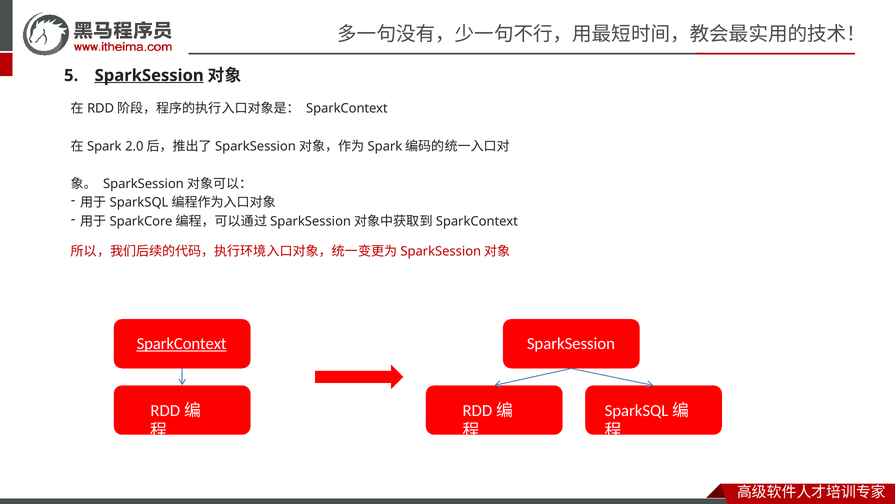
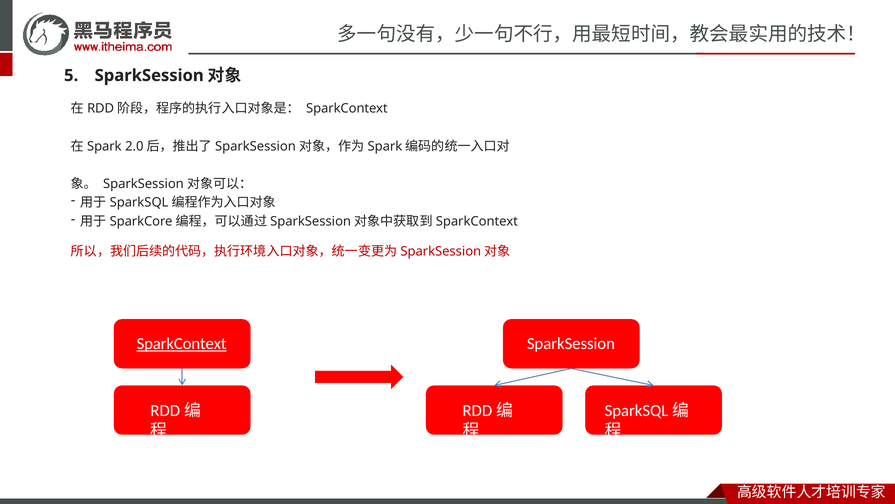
SparkSession at (149, 75) underline: present -> none
